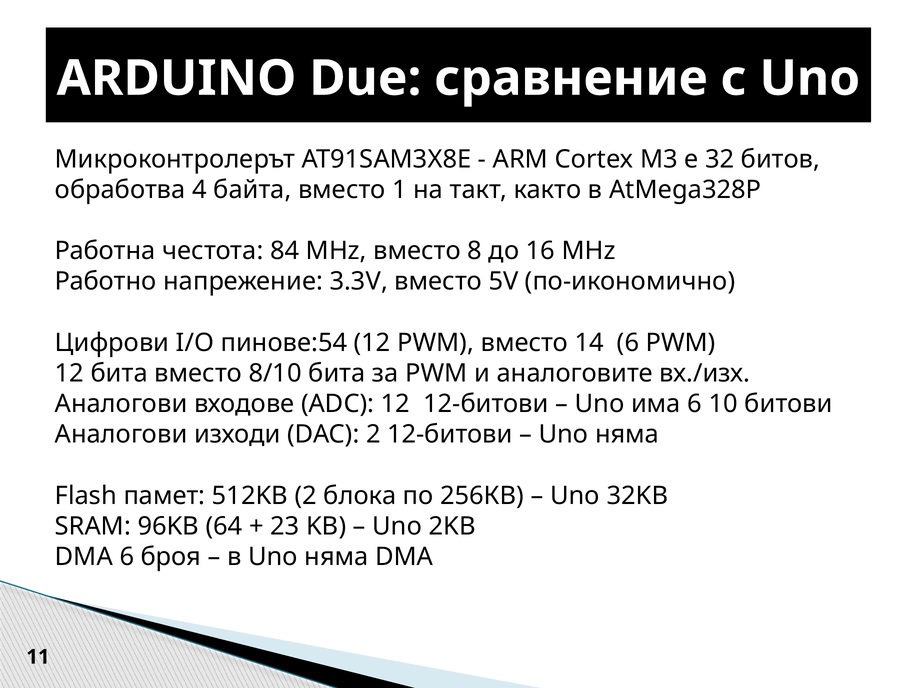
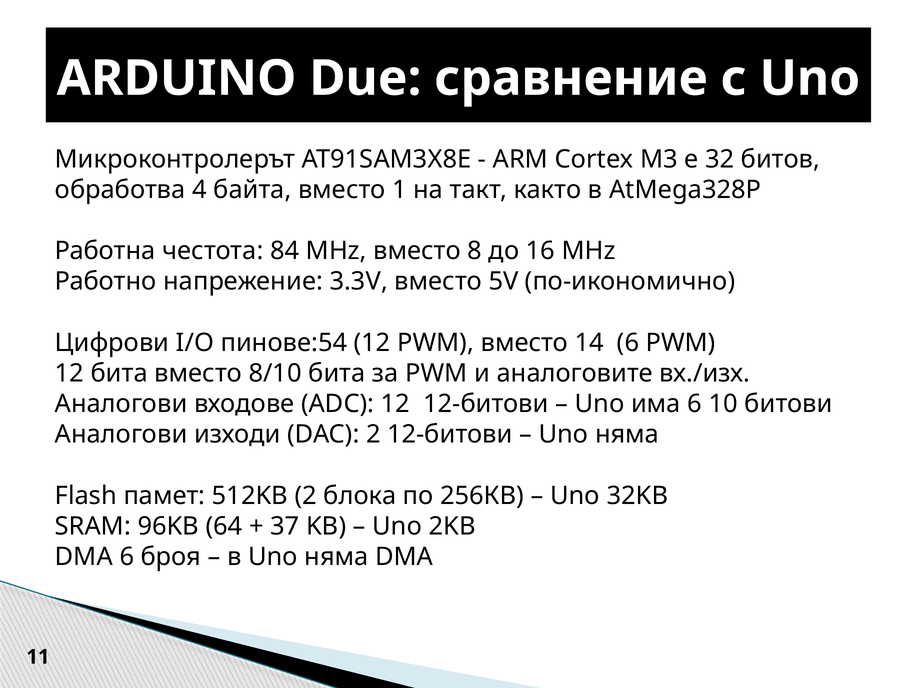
23: 23 -> 37
